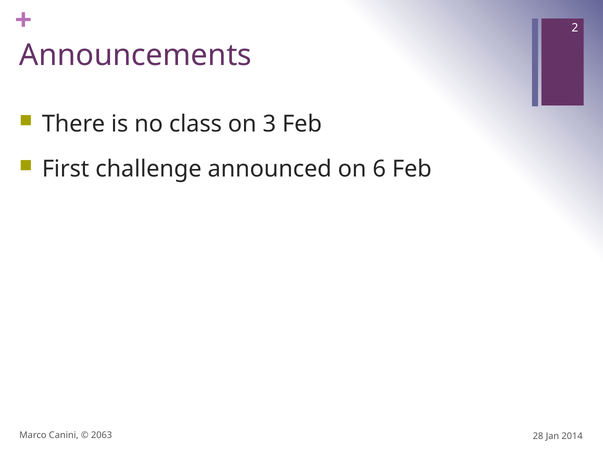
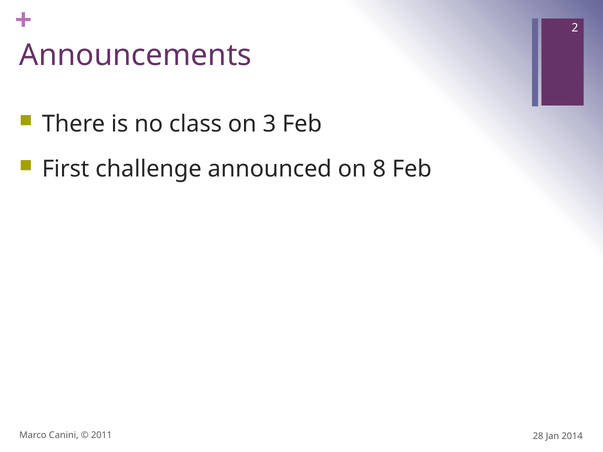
6: 6 -> 8
2063: 2063 -> 2011
